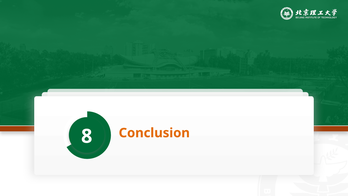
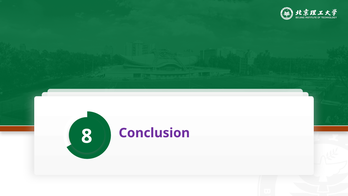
Conclusion colour: orange -> purple
